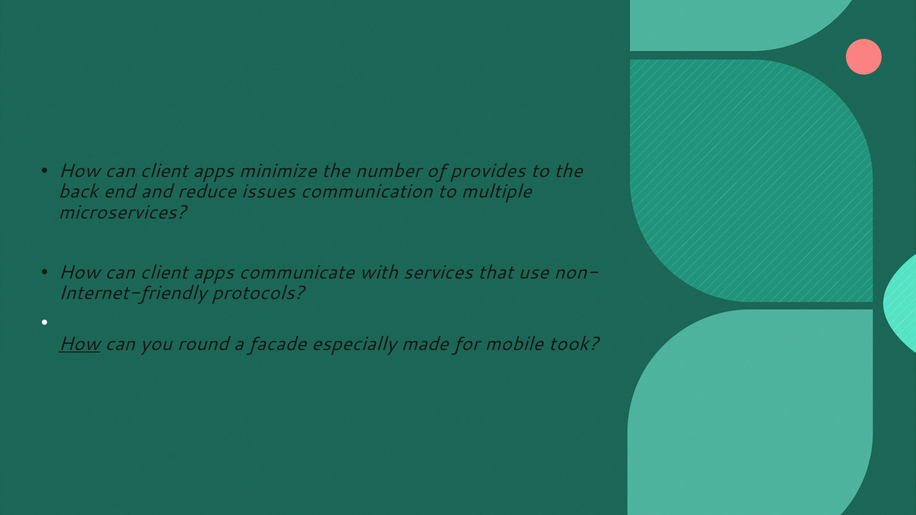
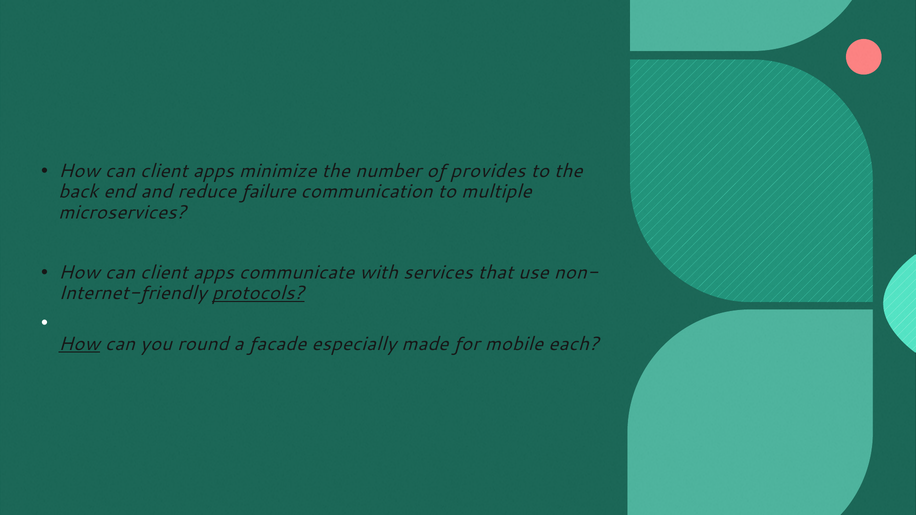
issues: issues -> failure
protocols underline: none -> present
took: took -> each
